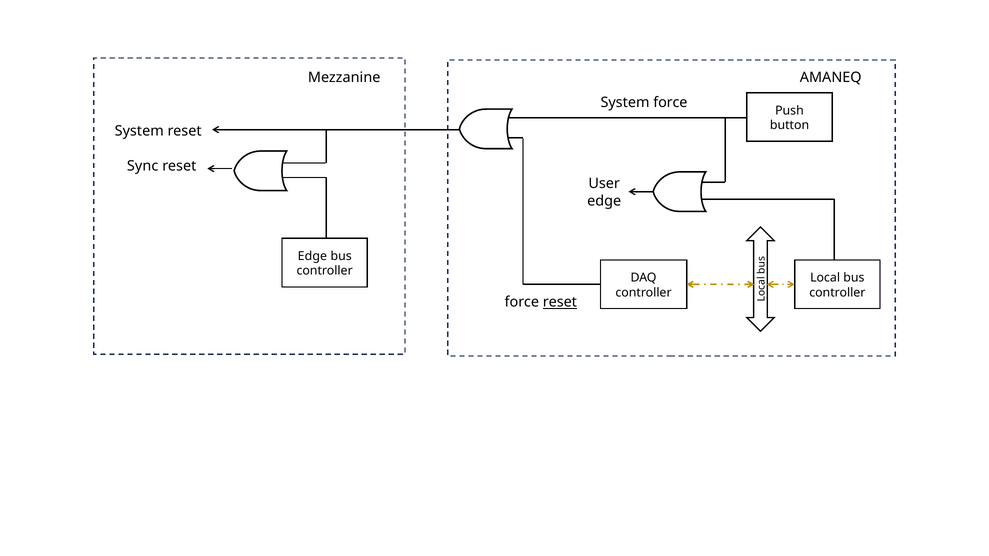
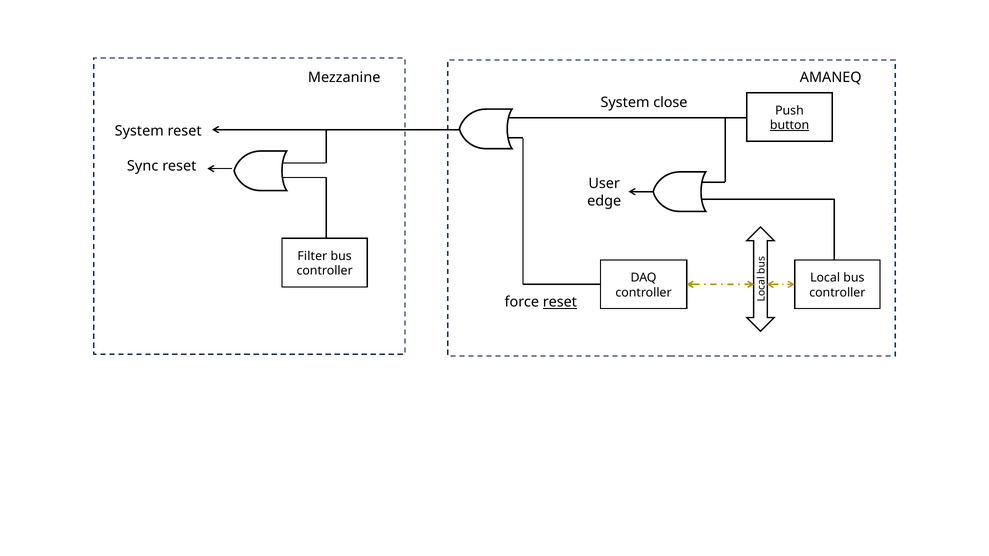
System force: force -> close
button underline: none -> present
Edge at (312, 256): Edge -> Filter
